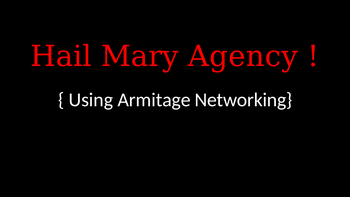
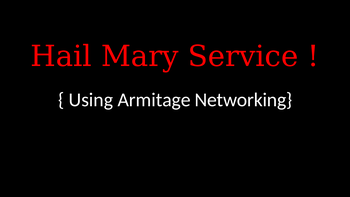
Agency: Agency -> Service
